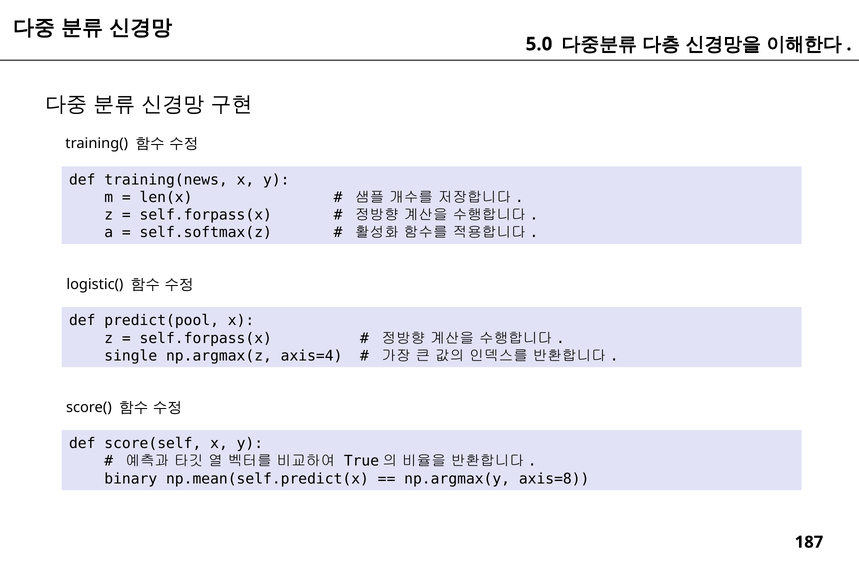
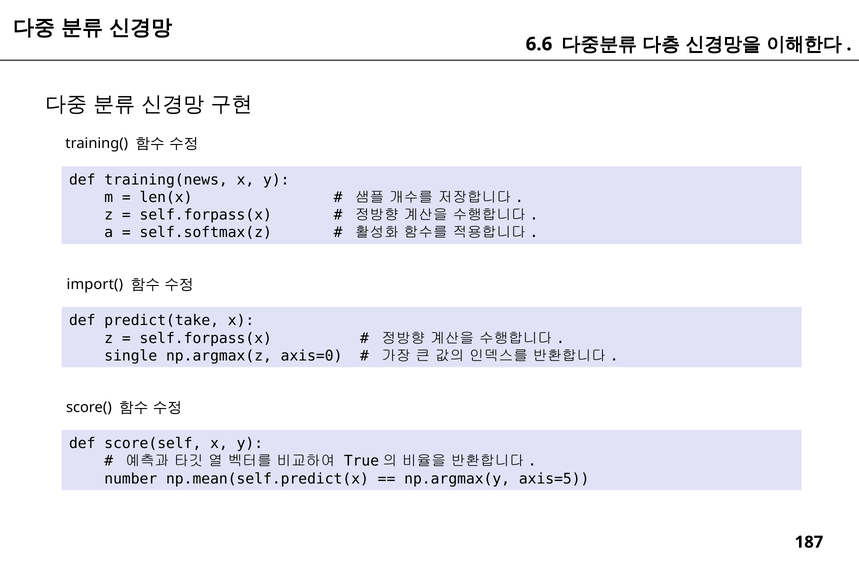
5.0: 5.0 -> 6.6
logistic(: logistic( -> import(
predict(pool: predict(pool -> predict(take
axis=4: axis=4 -> axis=0
binary: binary -> number
axis=8: axis=8 -> axis=5
